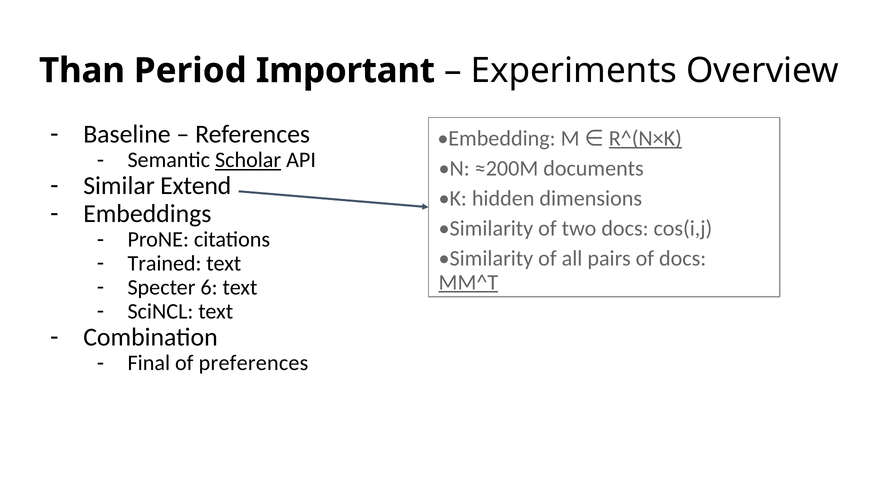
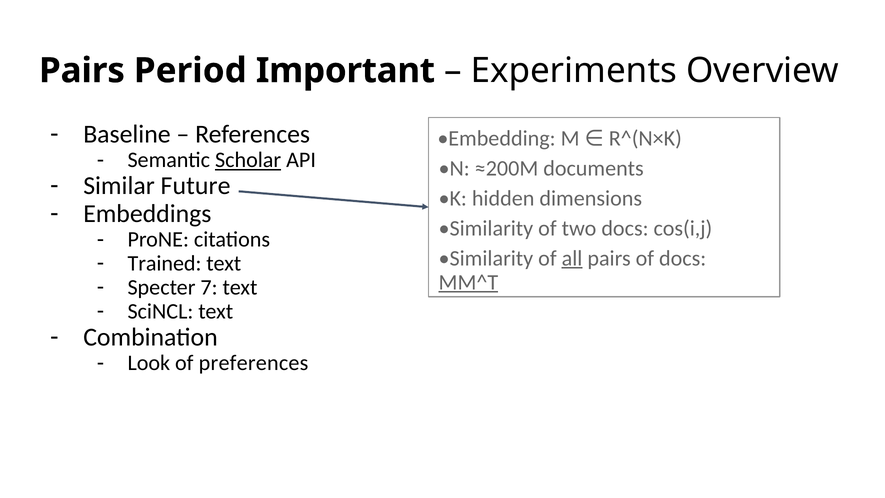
Than at (82, 71): Than -> Pairs
R^(N×K underline: present -> none
Extend: Extend -> Future
all underline: none -> present
6: 6 -> 7
Final: Final -> Look
